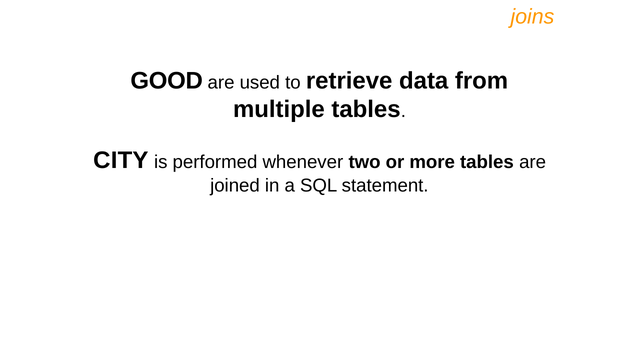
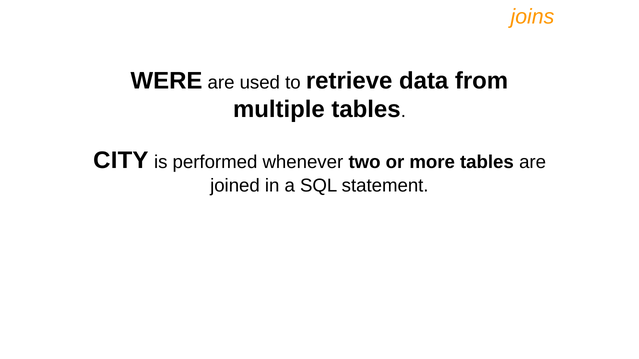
GOOD: GOOD -> WERE
